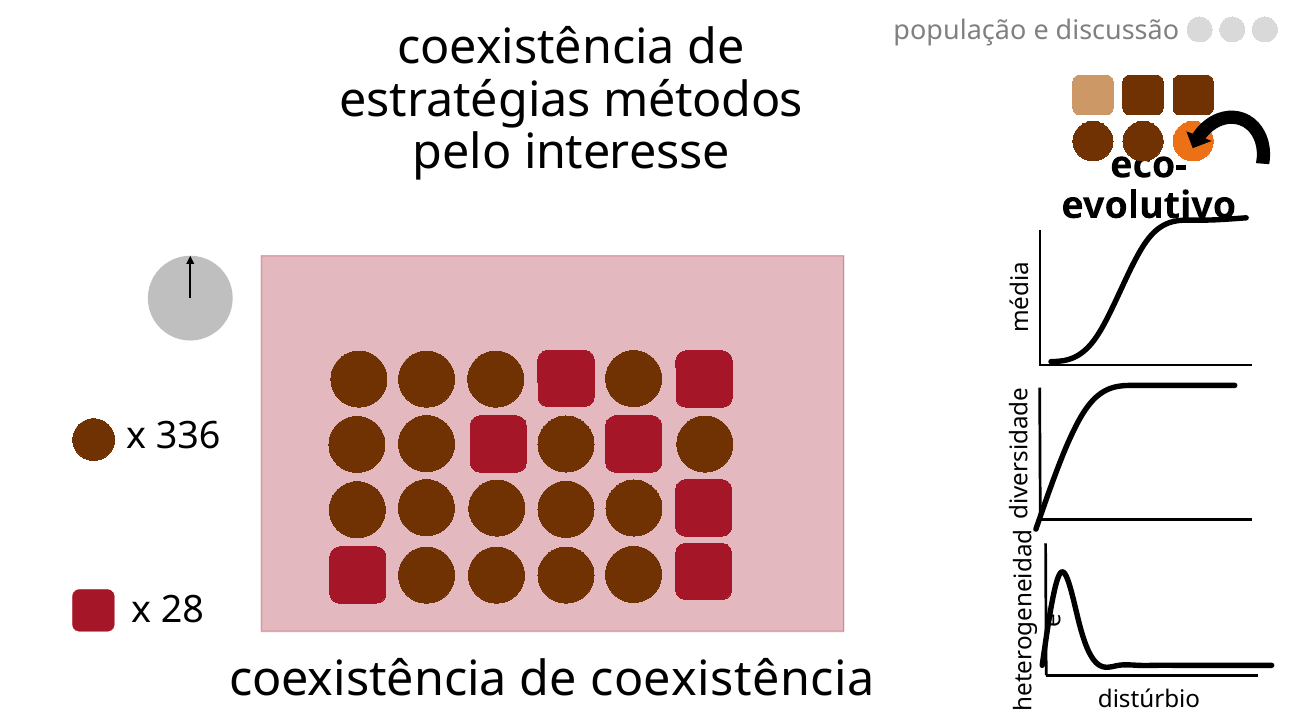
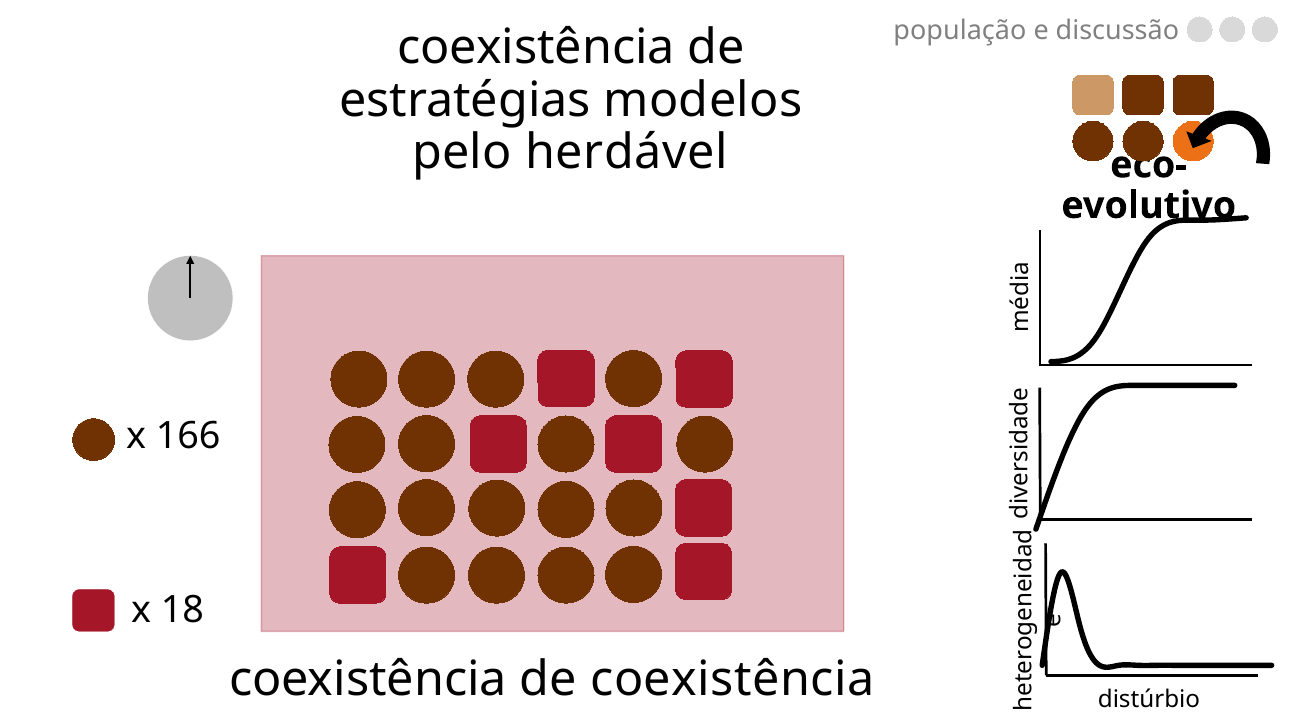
métodos: métodos -> modelos
interesse: interesse -> herdável
336: 336 -> 166
28: 28 -> 18
